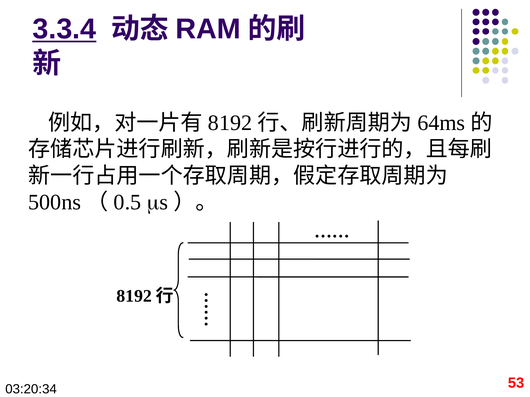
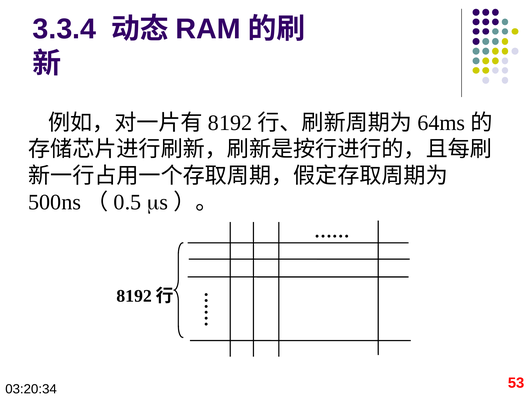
3.3.4 underline: present -> none
